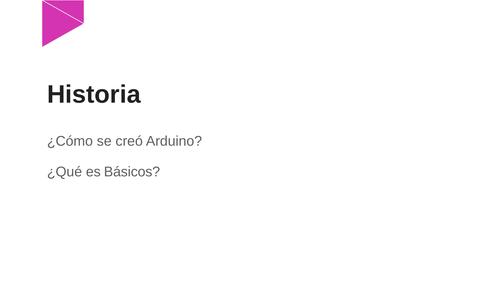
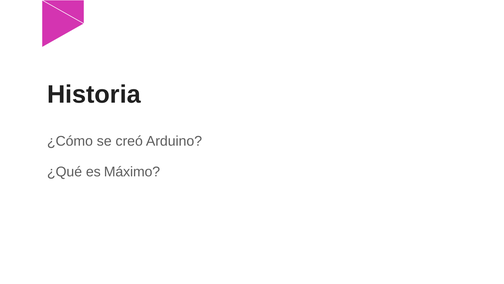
Básicos: Básicos -> Máximo
